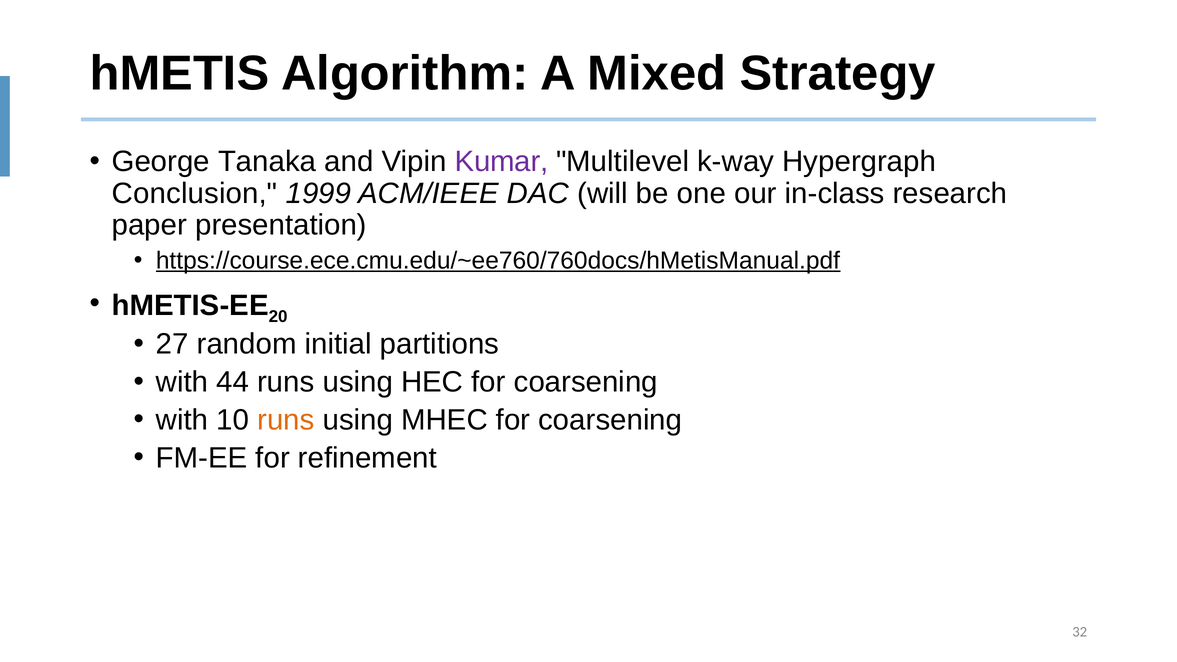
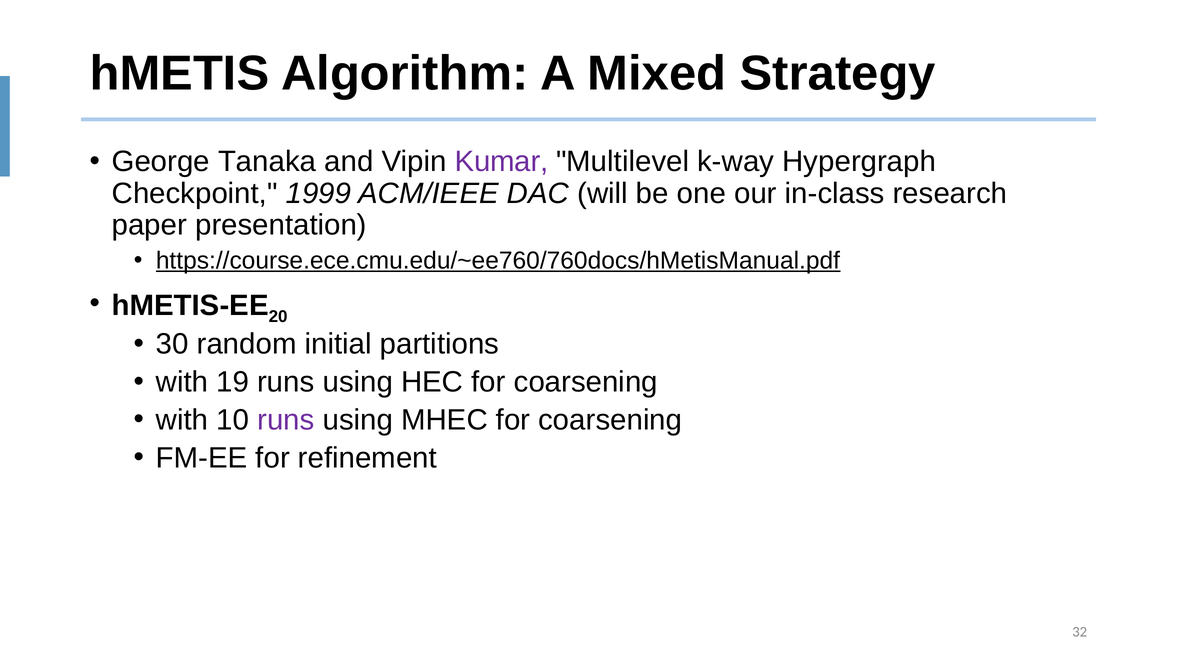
Conclusion: Conclusion -> Checkpoint
27: 27 -> 30
44: 44 -> 19
runs at (286, 420) colour: orange -> purple
